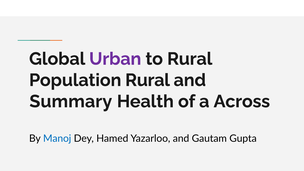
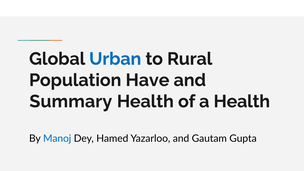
Urban colour: purple -> blue
Population Rural: Rural -> Have
a Across: Across -> Health
